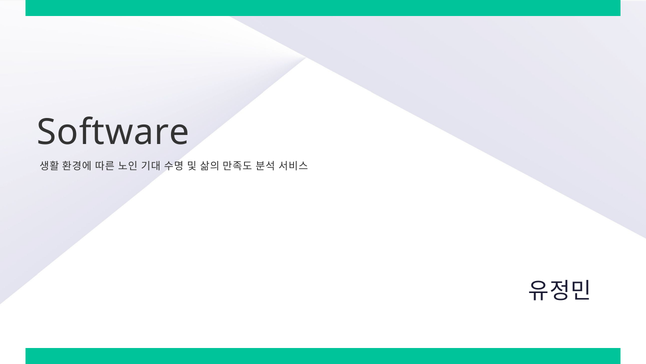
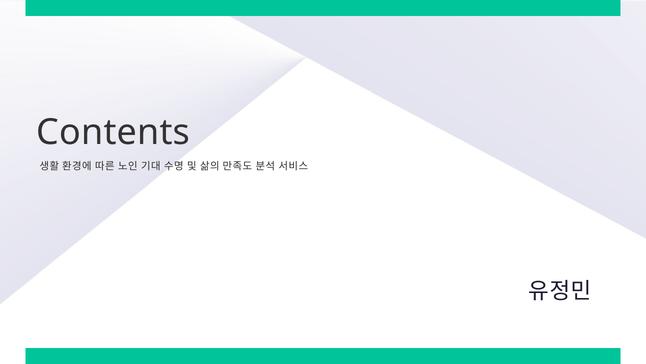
Software: Software -> Contents
